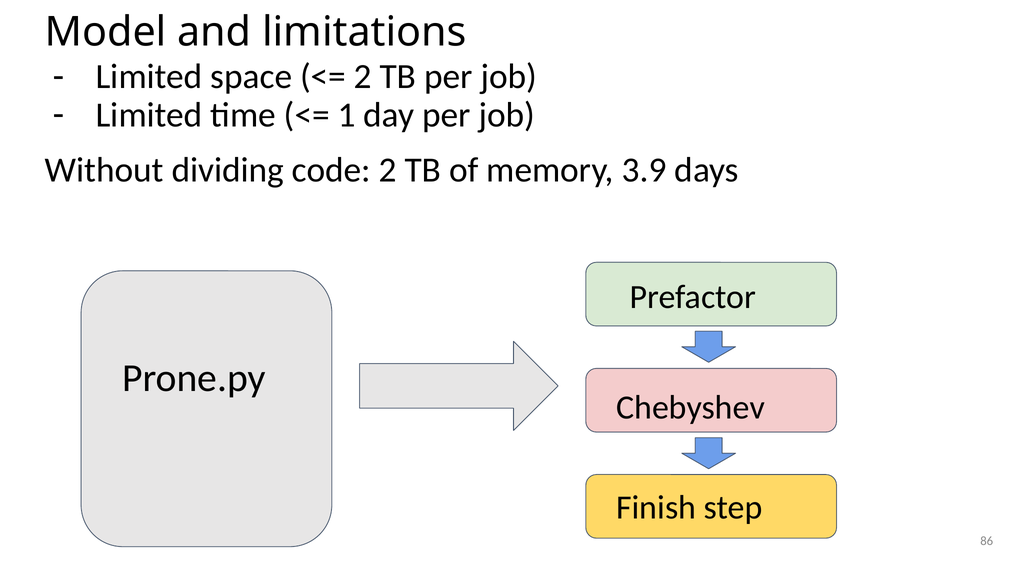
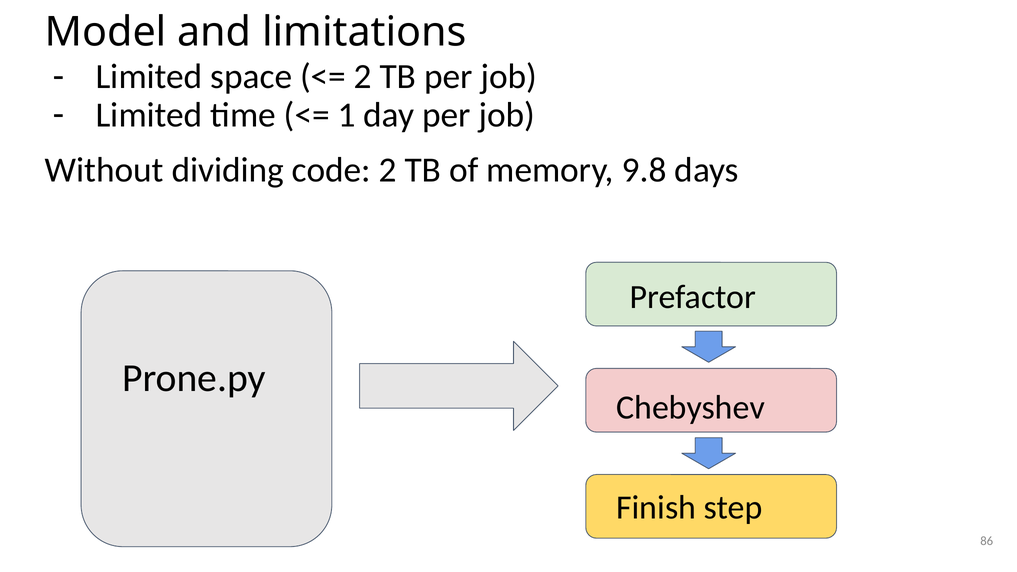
3.9: 3.9 -> 9.8
